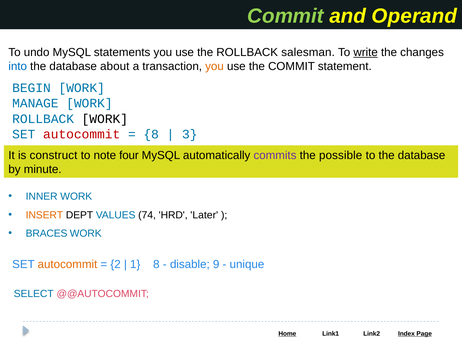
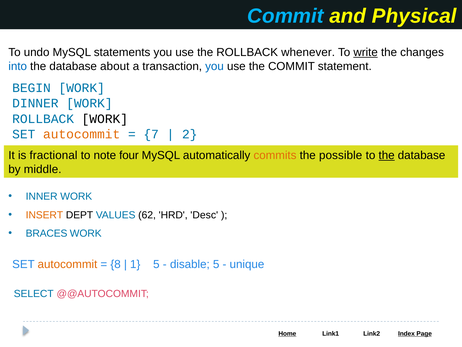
Commit at (286, 16) colour: light green -> light blue
Operand: Operand -> Physical
salesman: salesman -> whenever
you at (215, 66) colour: orange -> blue
MANAGE: MANAGE -> DINNER
autocommit at (82, 134) colour: red -> orange
8 at (151, 134): 8 -> 7
3: 3 -> 2
construct: construct -> fractional
commits colour: purple -> orange
the at (387, 155) underline: none -> present
minute: minute -> middle
74: 74 -> 62
Later: Later -> Desc
2: 2 -> 8
1 8: 8 -> 5
disable 9: 9 -> 5
